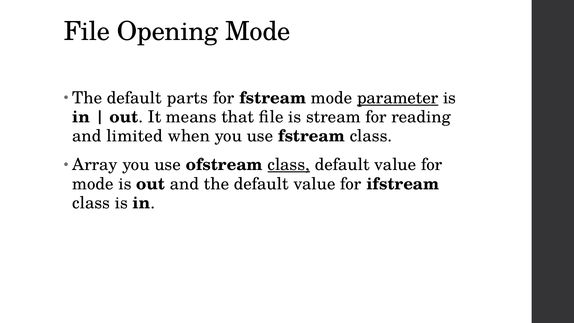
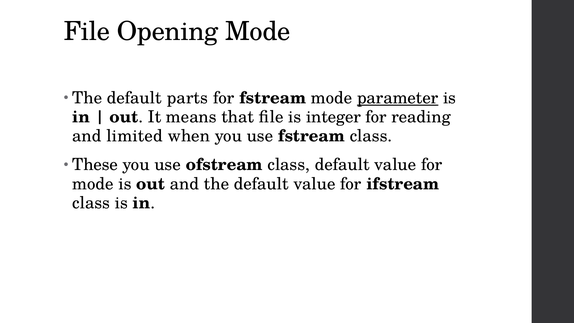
stream: stream -> integer
Array: Array -> These
class at (289, 165) underline: present -> none
